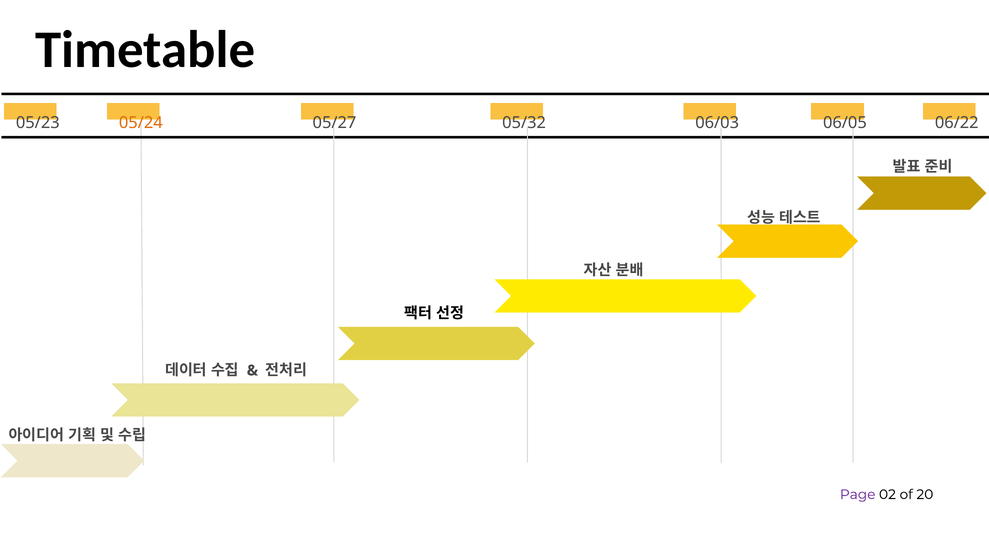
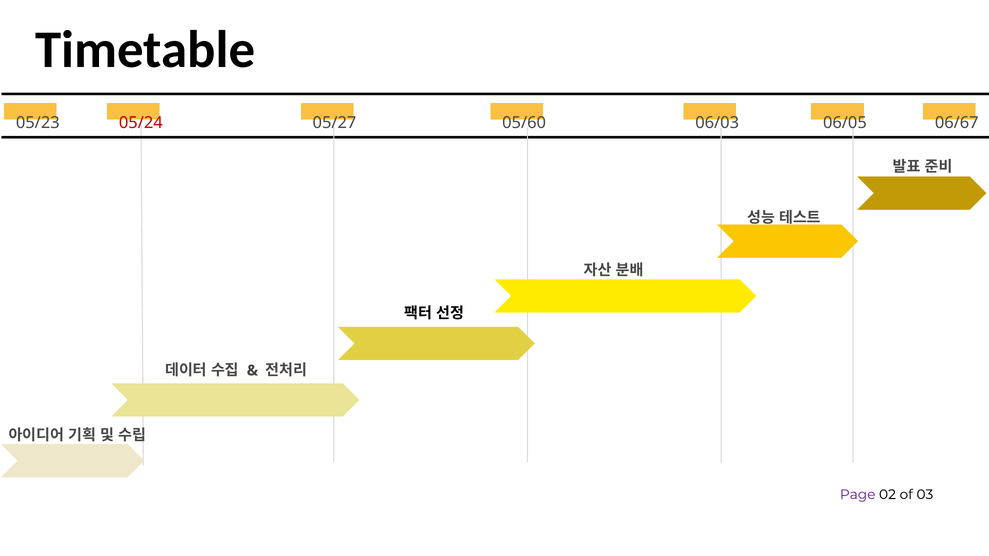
05/24 colour: orange -> red
05/32: 05/32 -> 05/60
06/22: 06/22 -> 06/67
20: 20 -> 03
